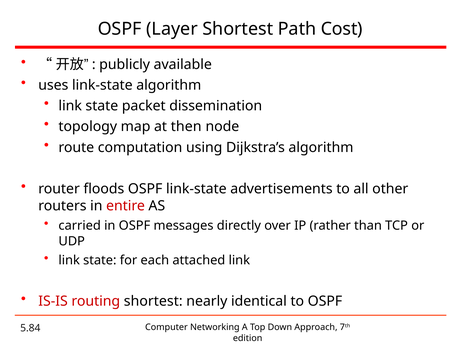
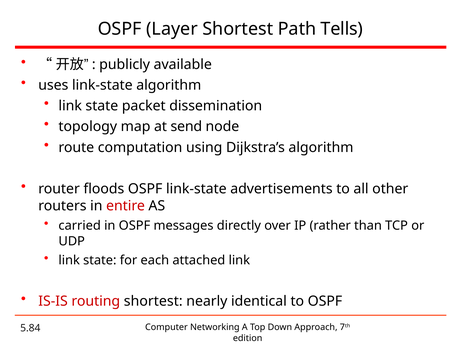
Cost: Cost -> Tells
then: then -> send
